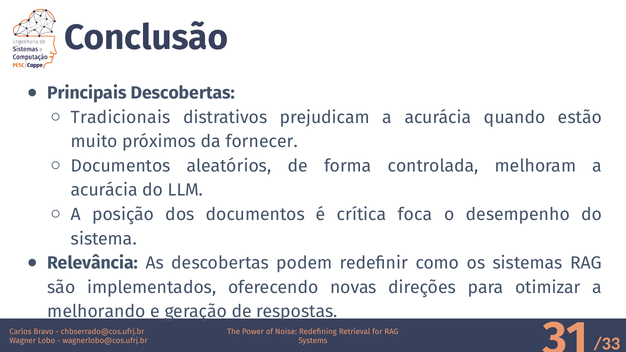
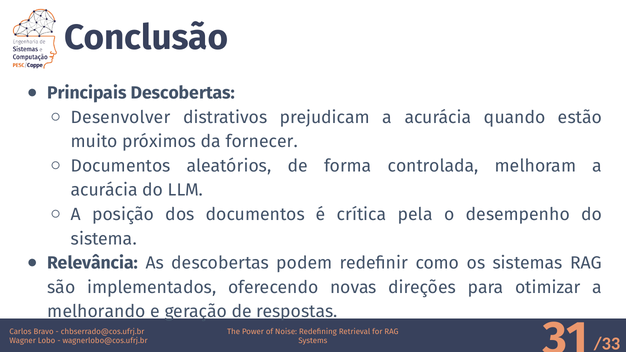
Tradicionais: Tradicionais -> Desenvolver
foca: foca -> pela
